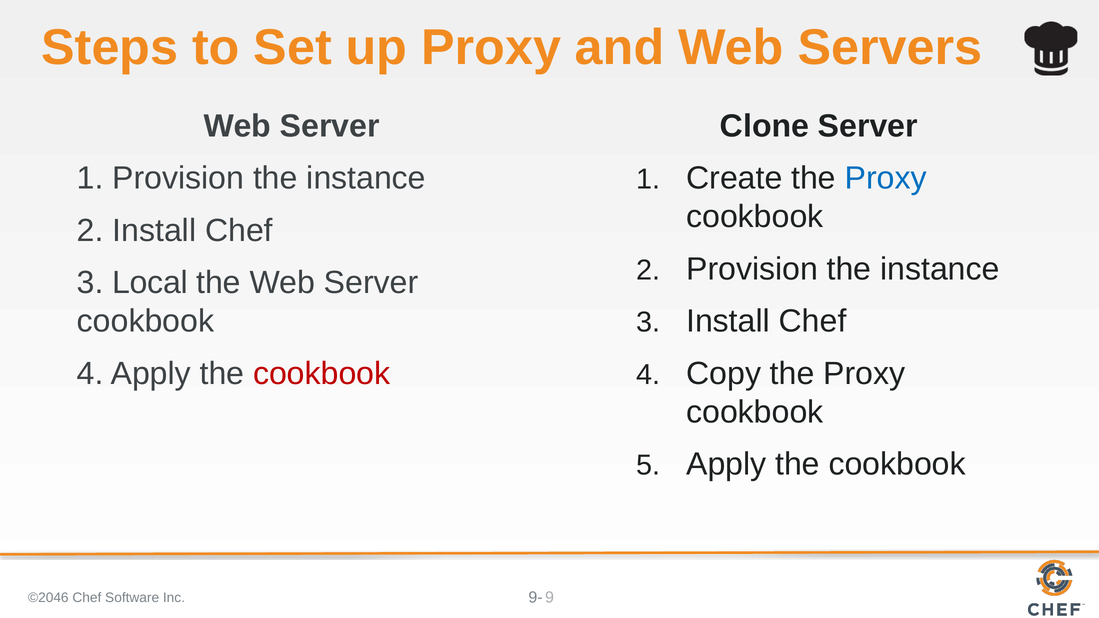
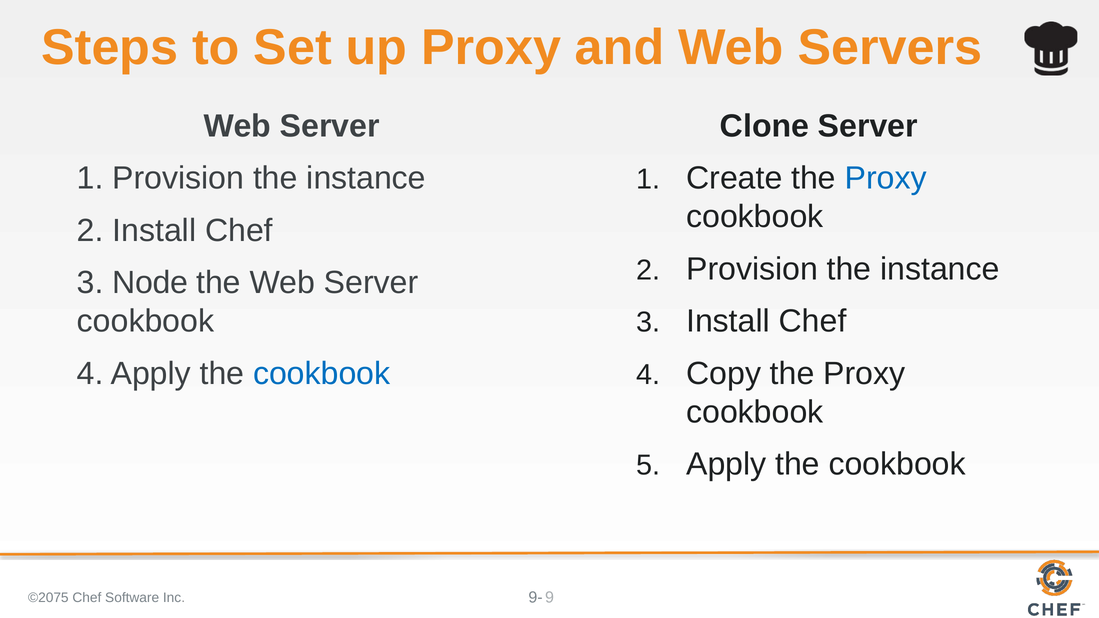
Local: Local -> Node
cookbook at (322, 374) colour: red -> blue
©2046: ©2046 -> ©2075
